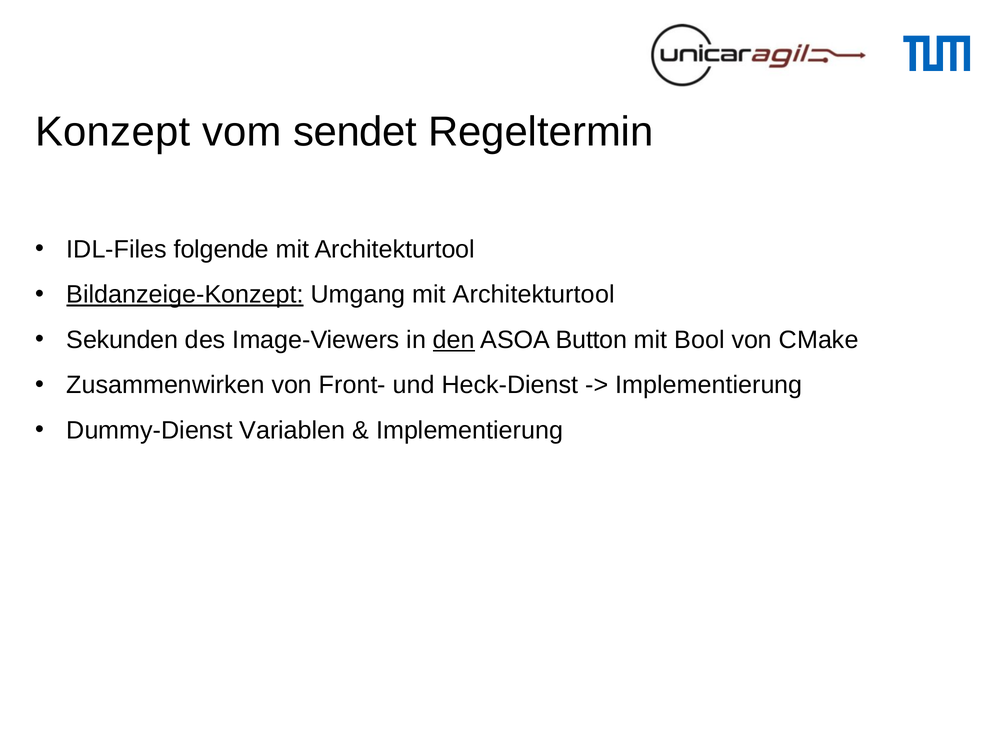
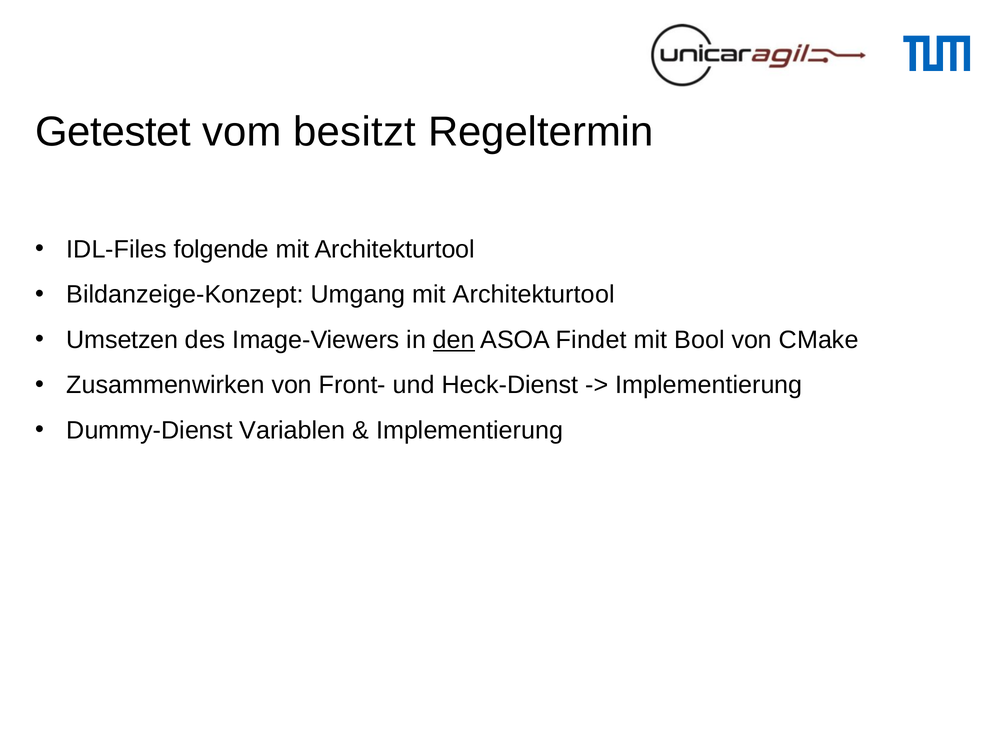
Konzept: Konzept -> Getestet
sendet: sendet -> besitzt
Bildanzeige-Konzept underline: present -> none
Sekunden: Sekunden -> Umsetzen
Button: Button -> Findet
